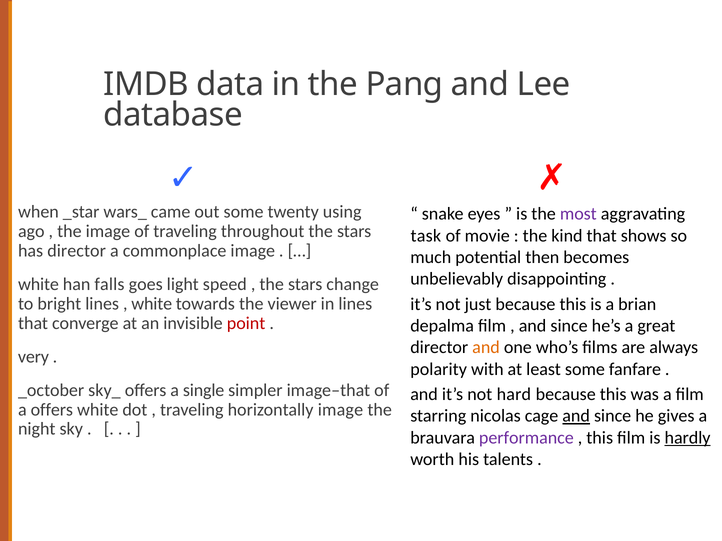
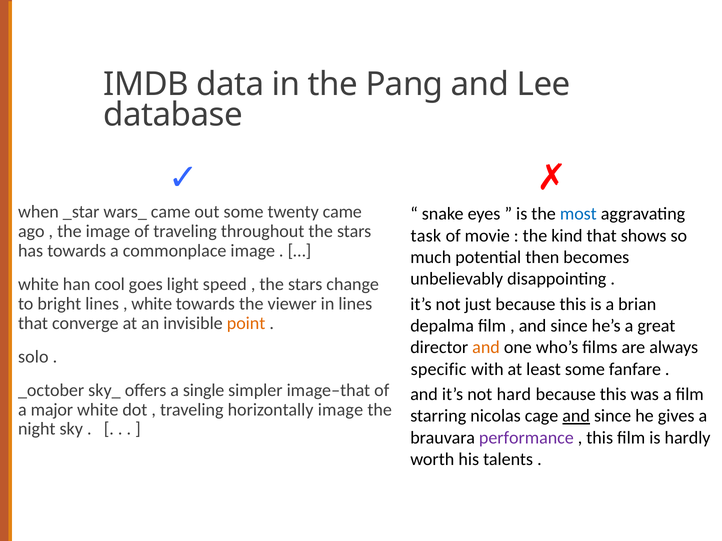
twenty using: using -> came
most colour: purple -> blue
has director: director -> towards
falls: falls -> cool
point colour: red -> orange
very: very -> solo
polarity: polarity -> specific
a offers: offers -> major
hardly underline: present -> none
